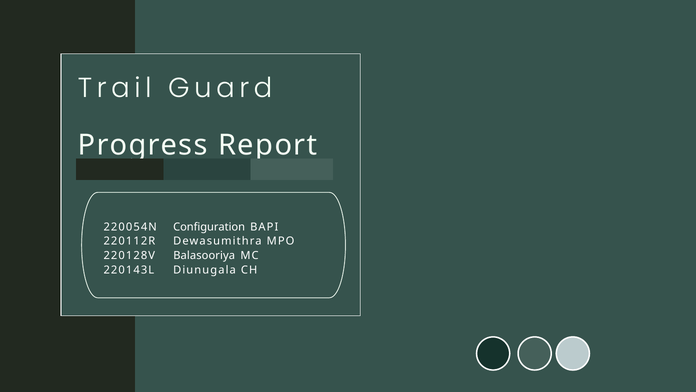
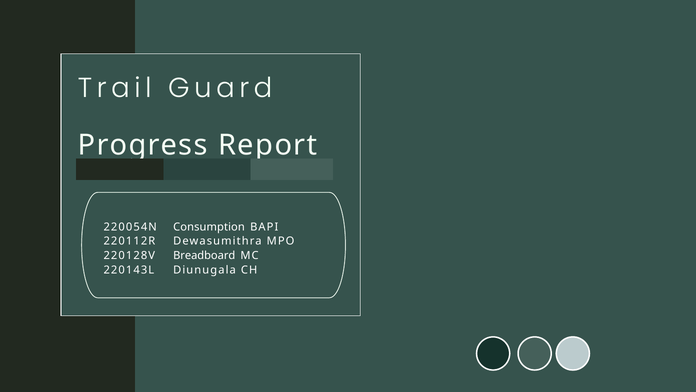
Configuration: Configuration -> Consumption
Balasooriya: Balasooriya -> Breadboard
